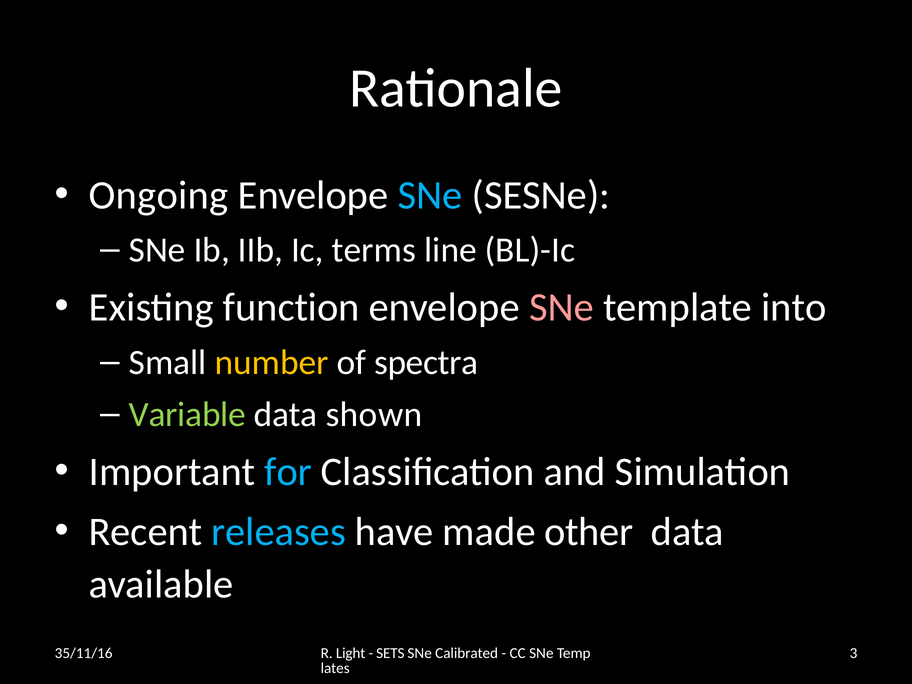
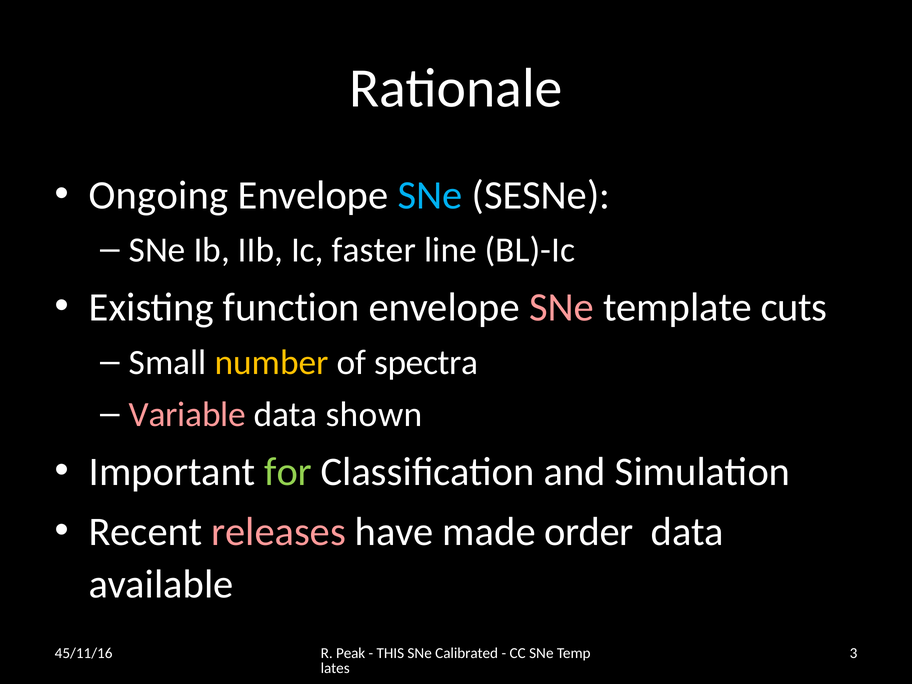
terms: terms -> faster
into: into -> cuts
Variable colour: light green -> pink
for colour: light blue -> light green
releases colour: light blue -> pink
other: other -> order
Light: Light -> Peak
SETS: SETS -> THIS
35/11/16: 35/11/16 -> 45/11/16
